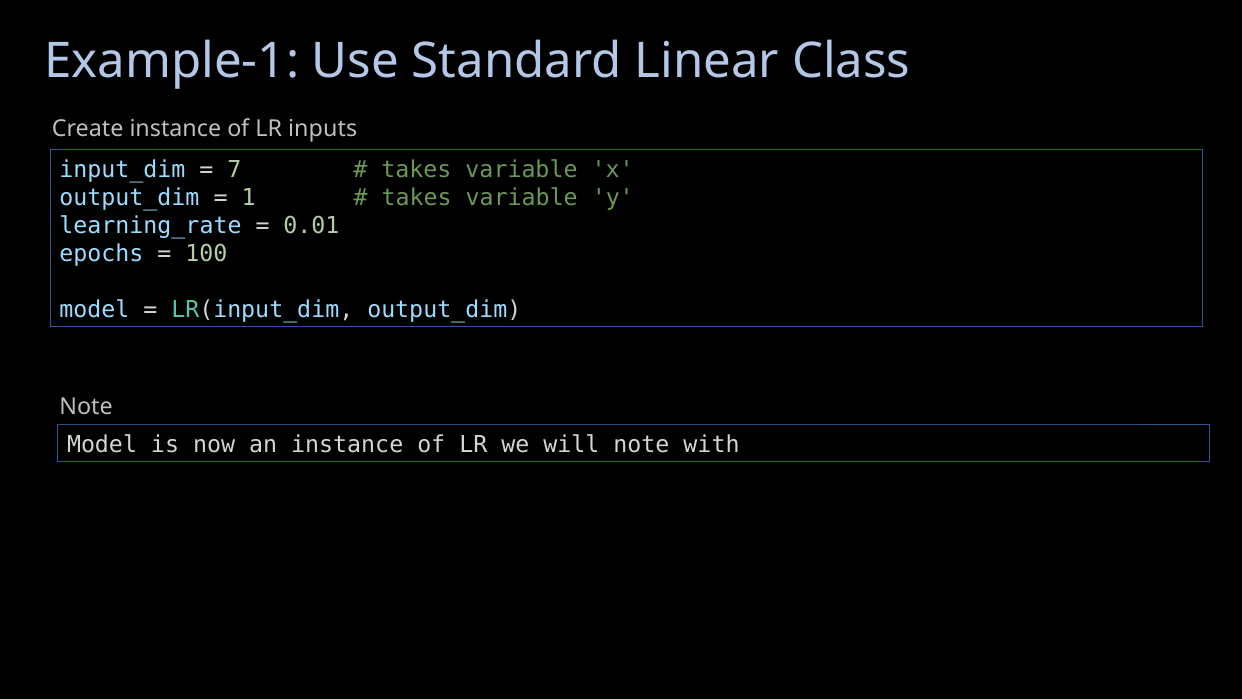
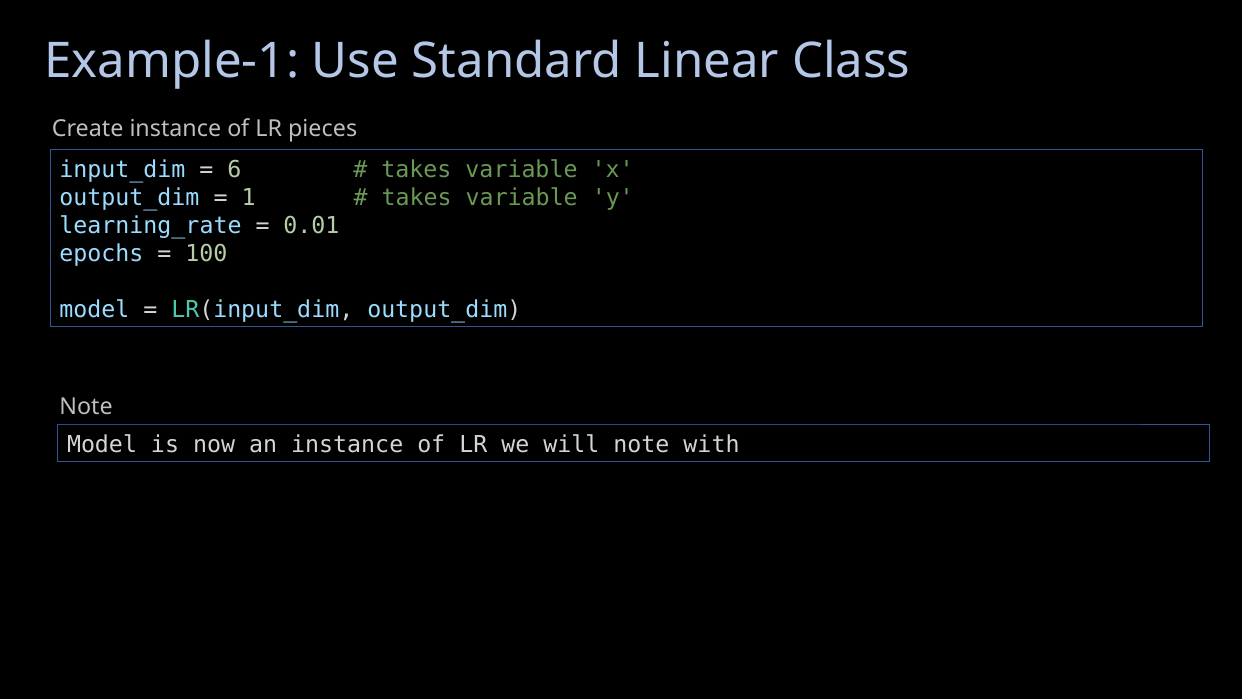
inputs: inputs -> pieces
7: 7 -> 6
